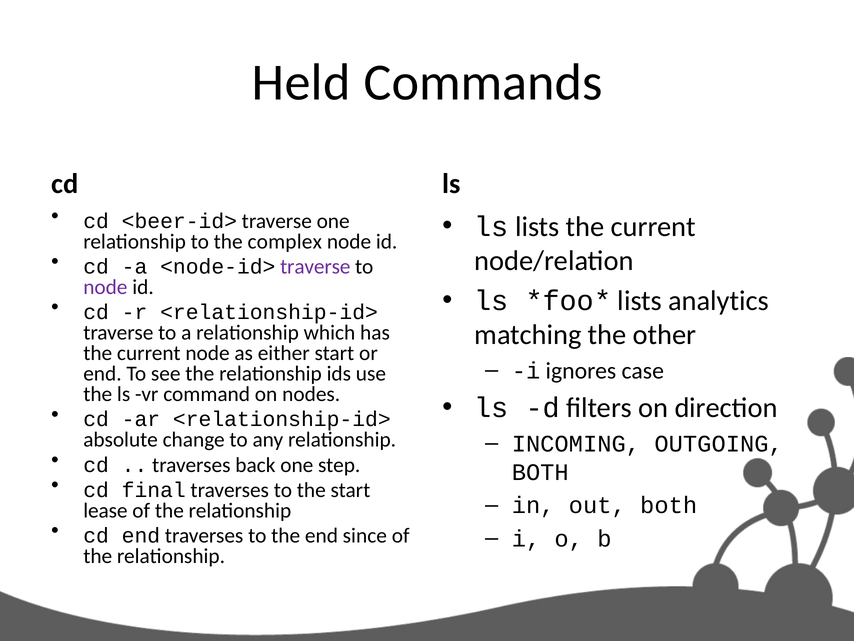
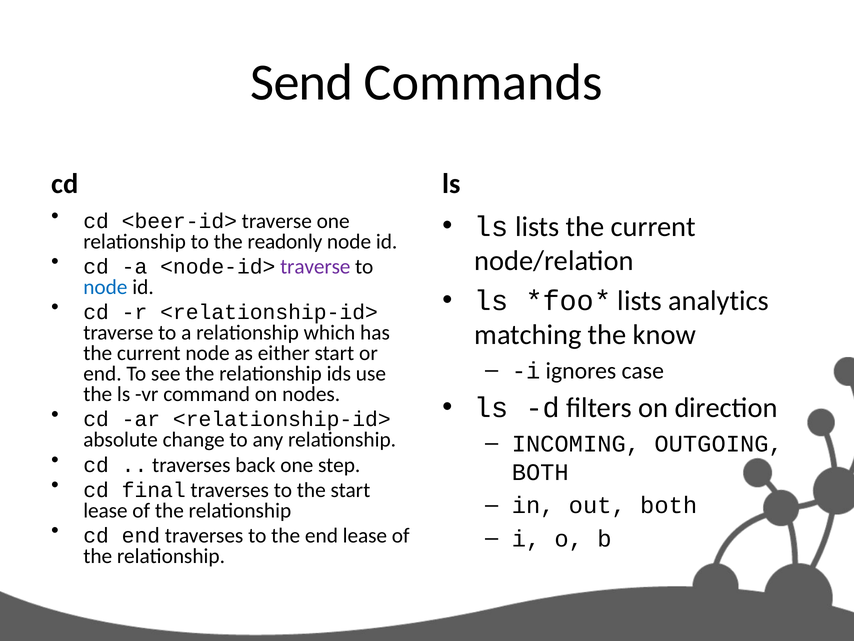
Held: Held -> Send
complex: complex -> readonly
node at (105, 287) colour: purple -> blue
other: other -> know
end since: since -> lease
